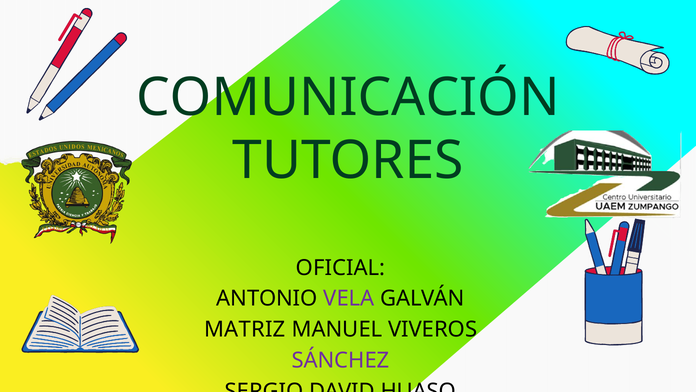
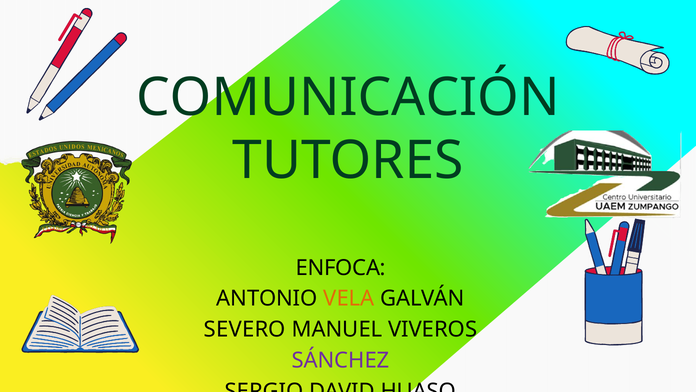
OFICIAL: OFICIAL -> ENFOCA
VELA colour: purple -> orange
MATRIZ: MATRIZ -> SEVERO
